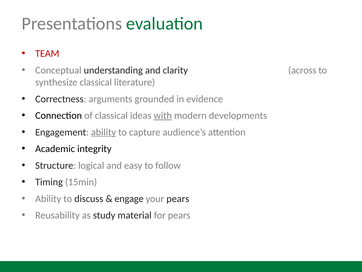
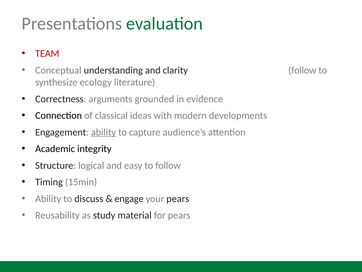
clarity across: across -> follow
synthesize classical: classical -> ecology
with underline: present -> none
